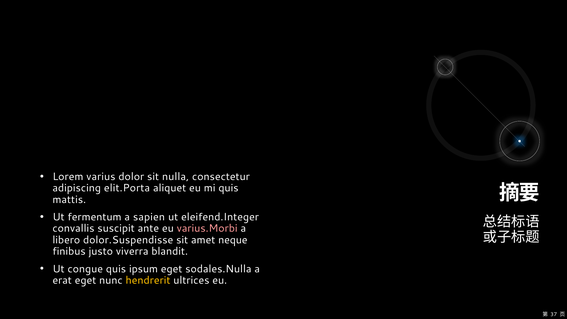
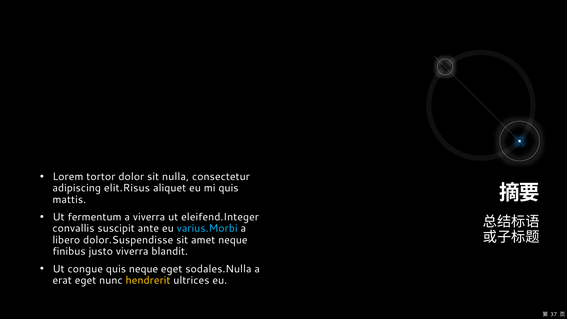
varius: varius -> tortor
elit.Porta: elit.Porta -> elit.Risus
a sapien: sapien -> viverra
varius.Morbi colour: pink -> light blue
quis ipsum: ipsum -> neque
